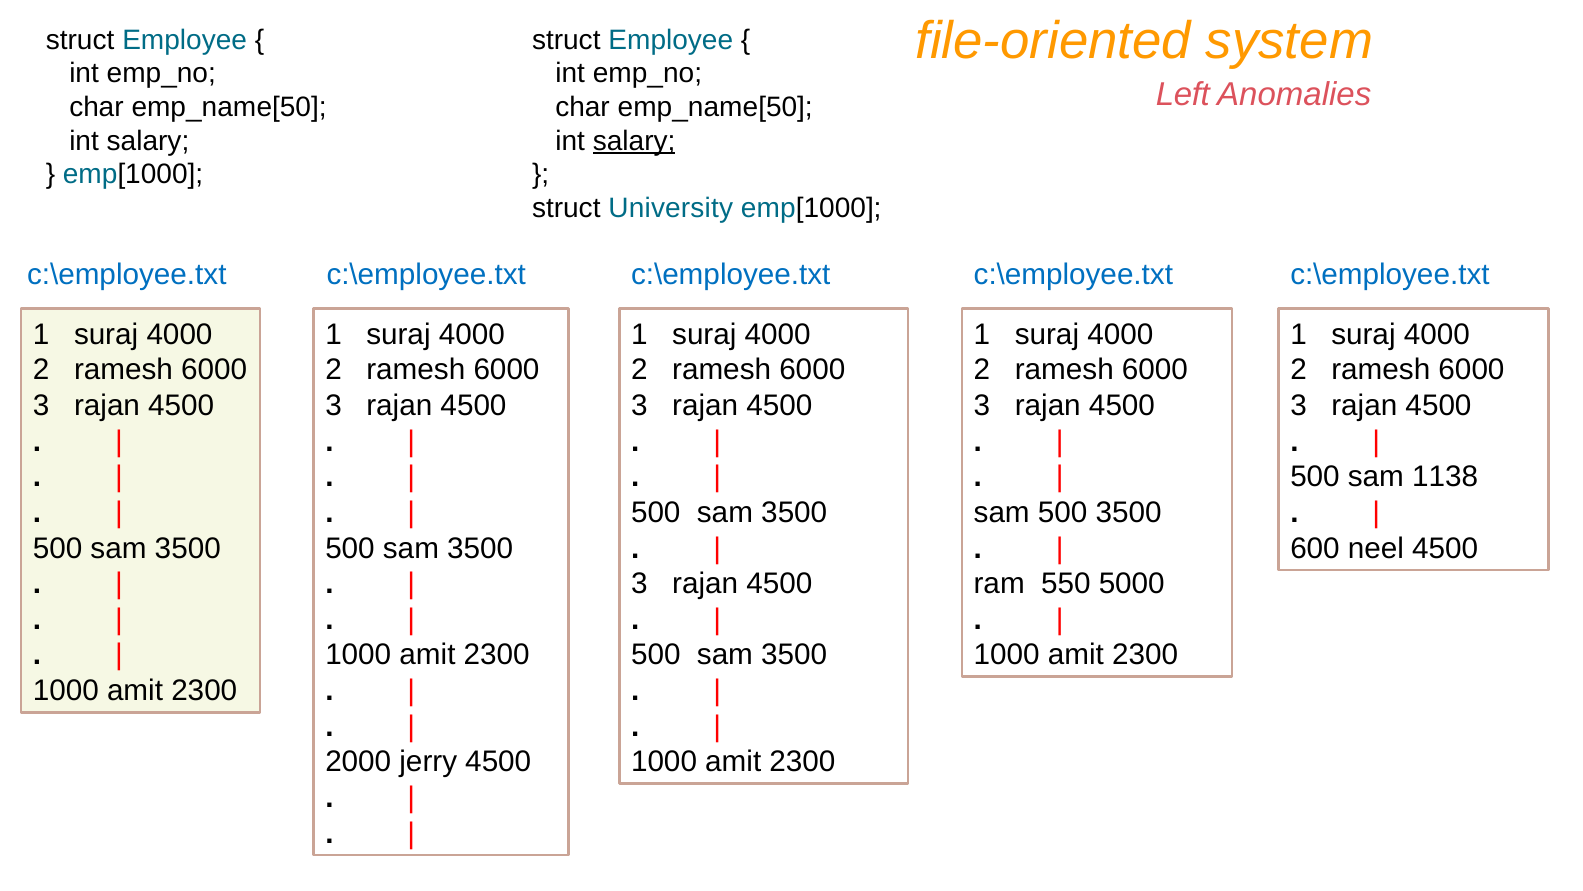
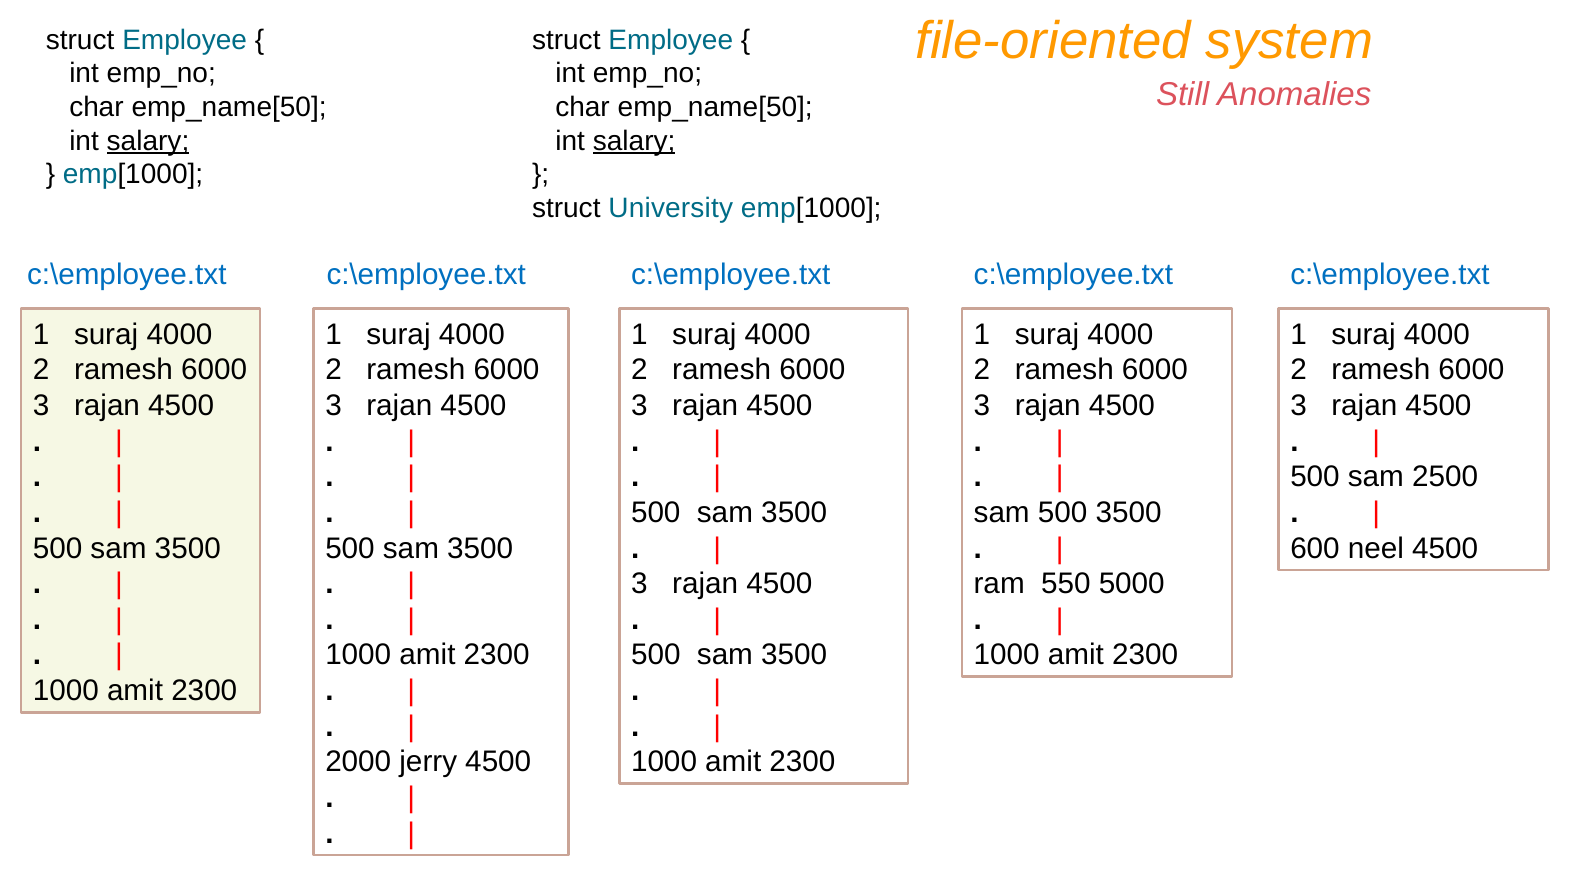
Left: Left -> Still
salary at (148, 141) underline: none -> present
1138: 1138 -> 2500
